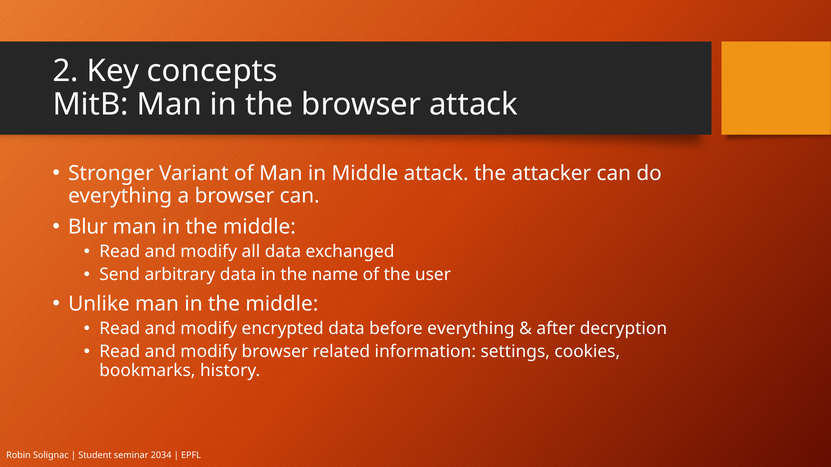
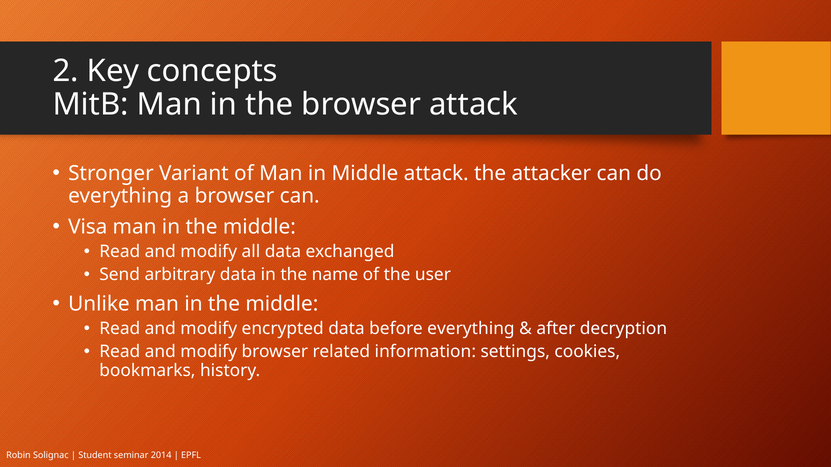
Blur: Blur -> Visa
2034: 2034 -> 2014
